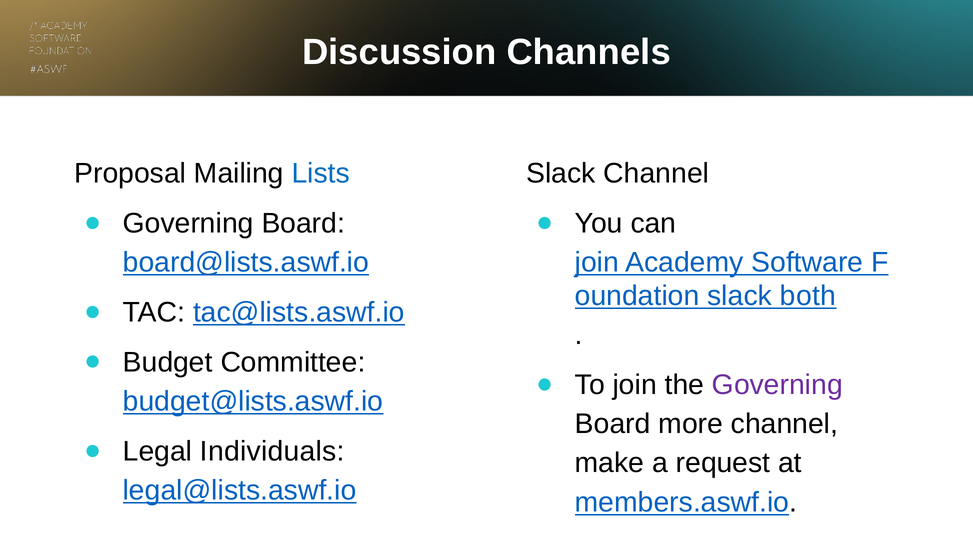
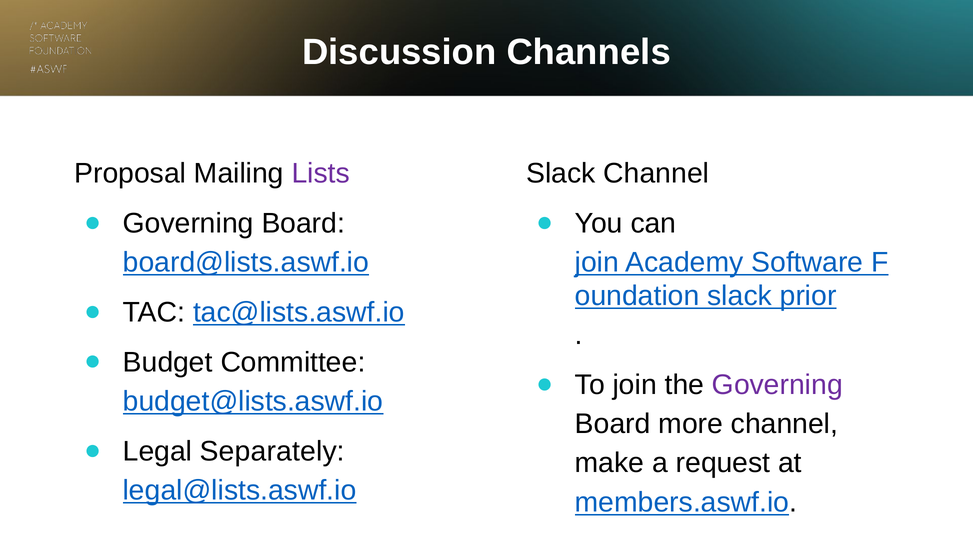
Lists colour: blue -> purple
both: both -> prior
Individuals: Individuals -> Separately
